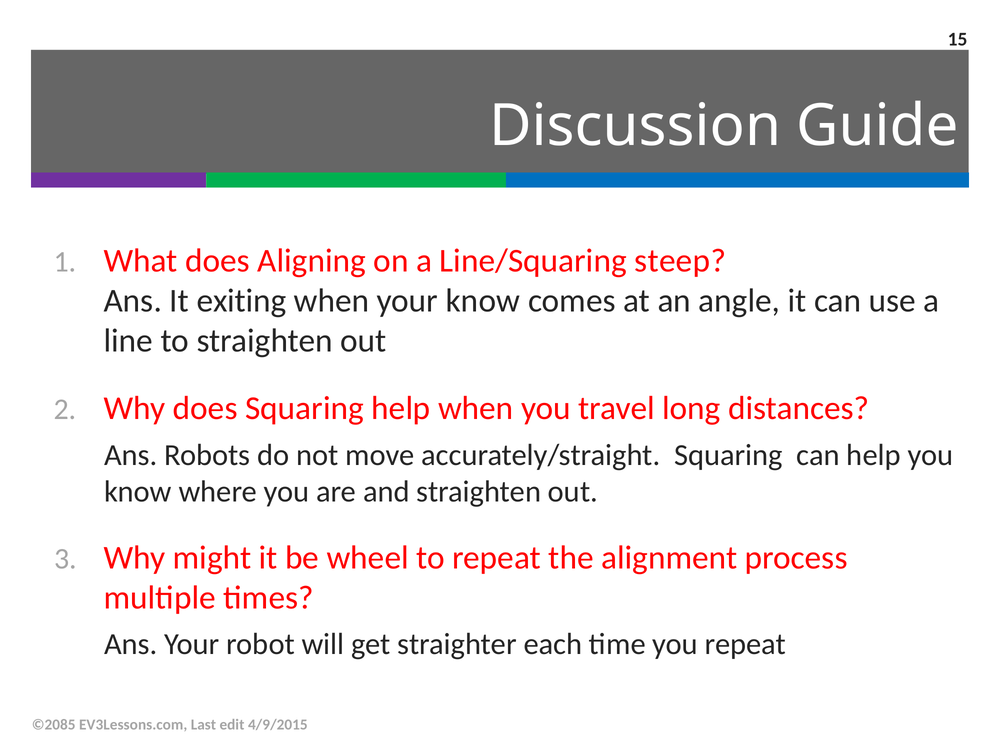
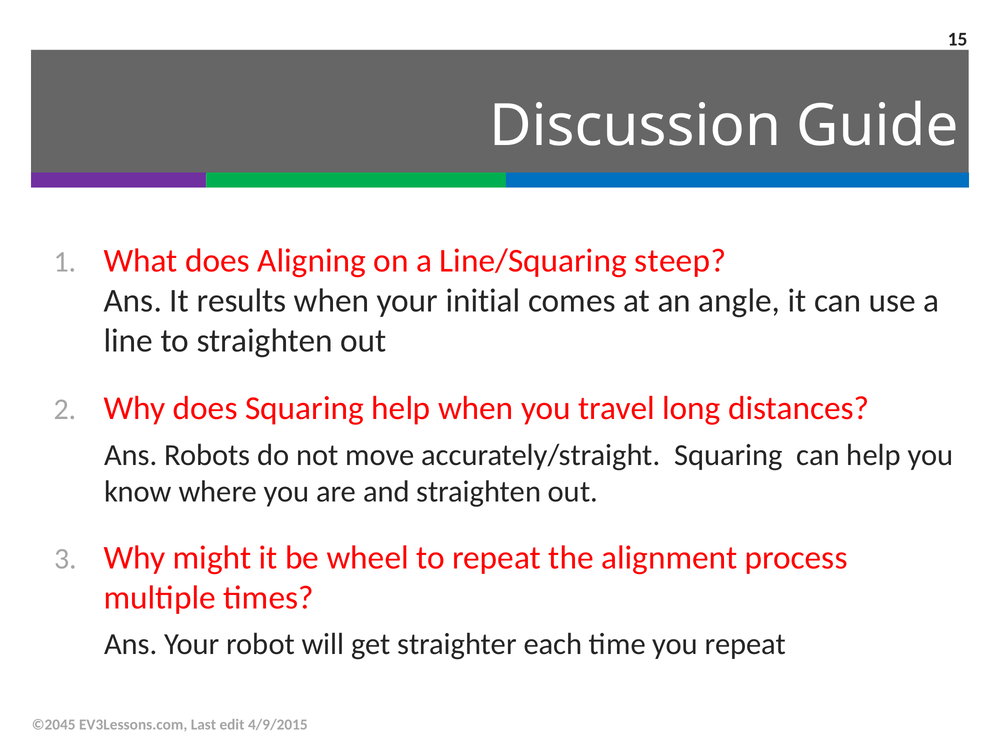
exiting: exiting -> results
your know: know -> initial
©2085: ©2085 -> ©2045
